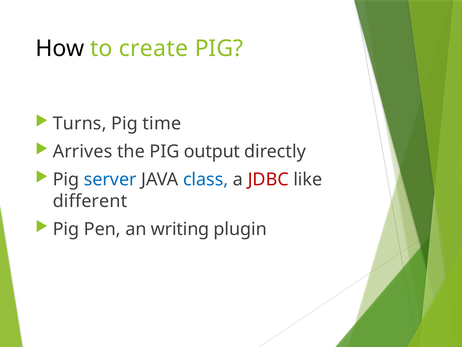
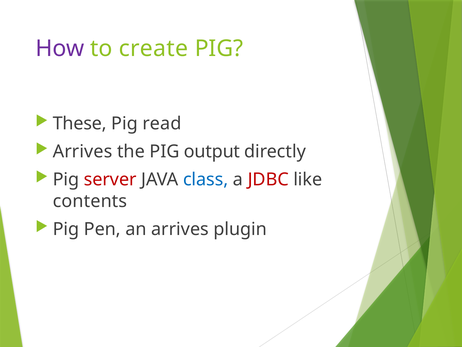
How colour: black -> purple
Turns: Turns -> These
time: time -> read
server colour: blue -> red
different: different -> contents
an writing: writing -> arrives
